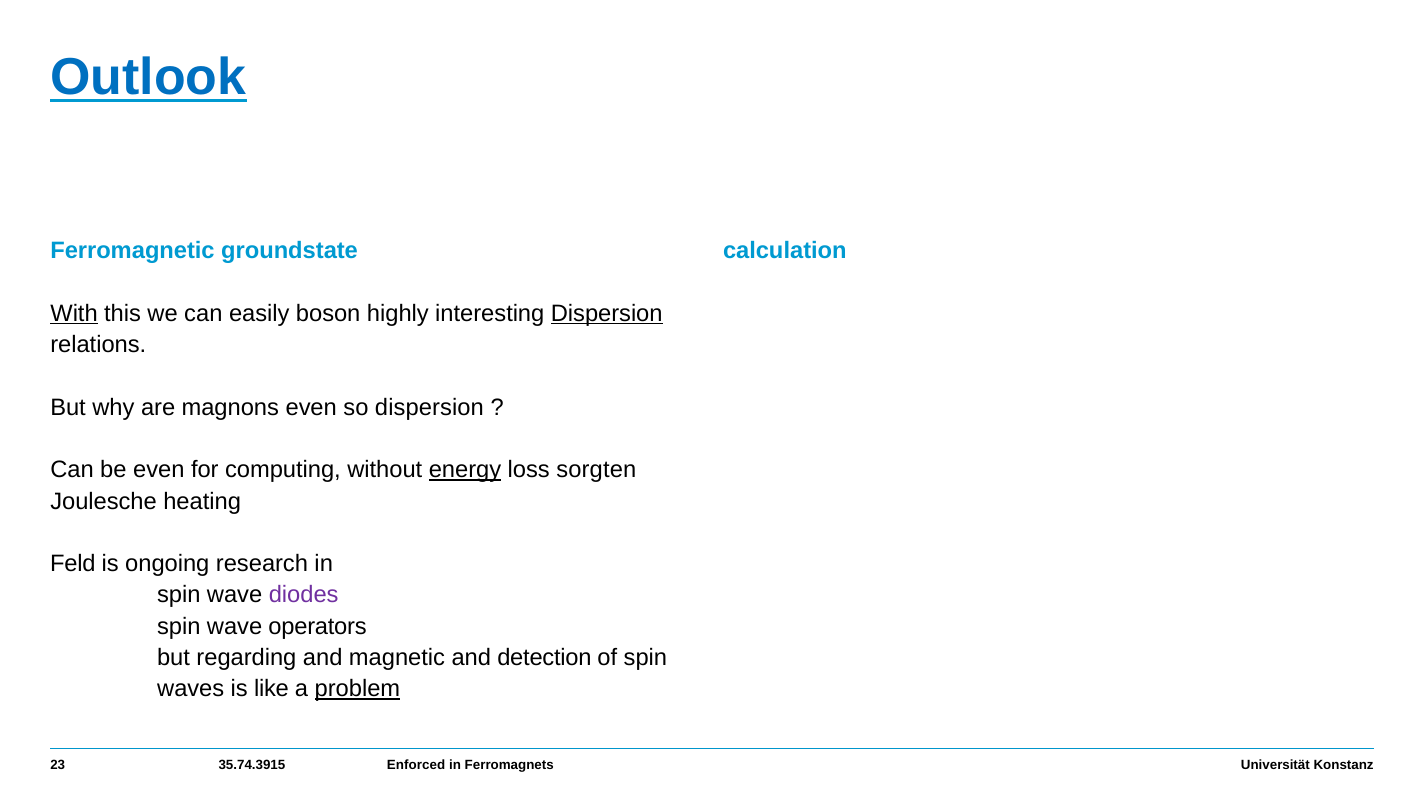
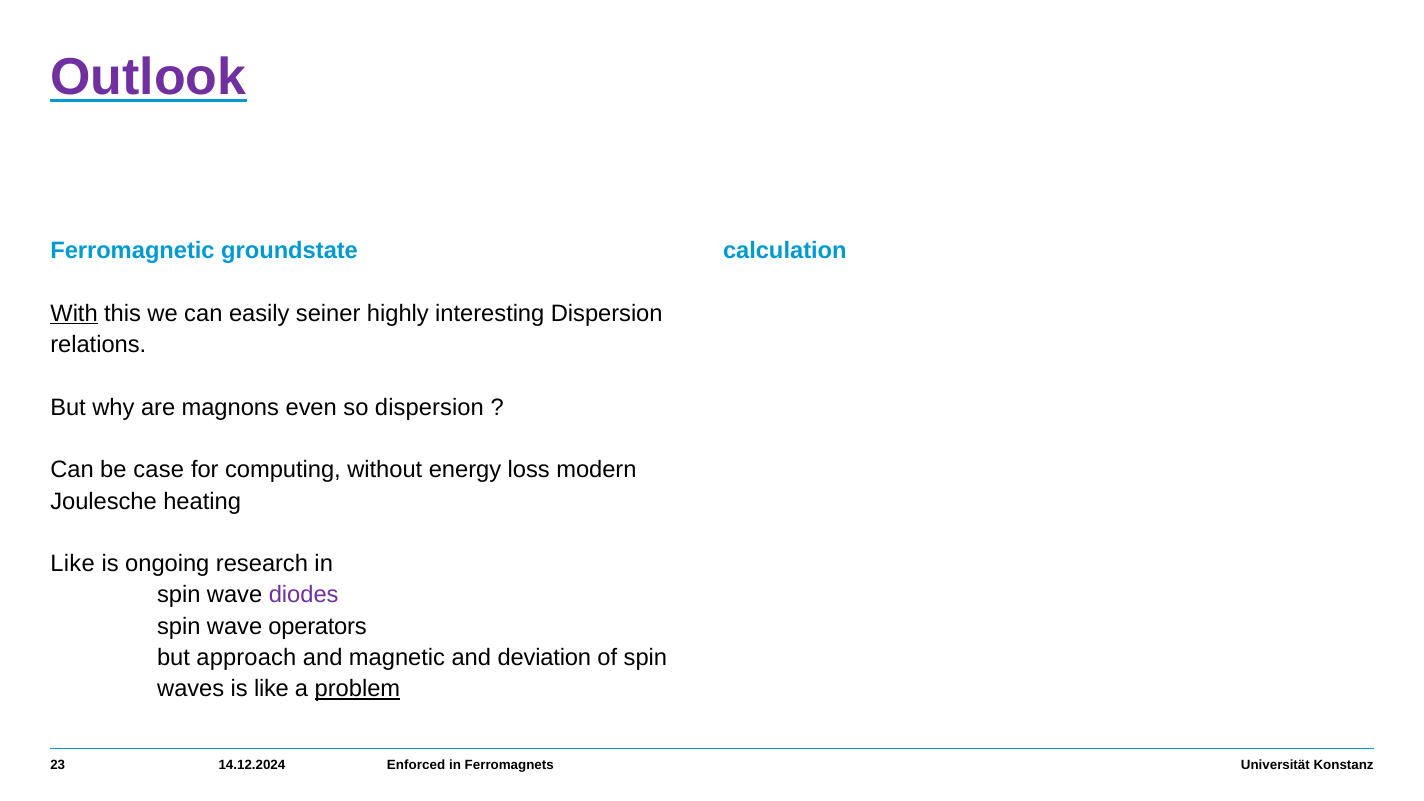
Outlook colour: blue -> purple
boson: boson -> seiner
Dispersion at (607, 314) underline: present -> none
be even: even -> case
energy underline: present -> none
sorgten: sorgten -> modern
Feld at (73, 564): Feld -> Like
regarding: regarding -> approach
detection: detection -> deviation
35.74.3915: 35.74.3915 -> 14.12.2024
